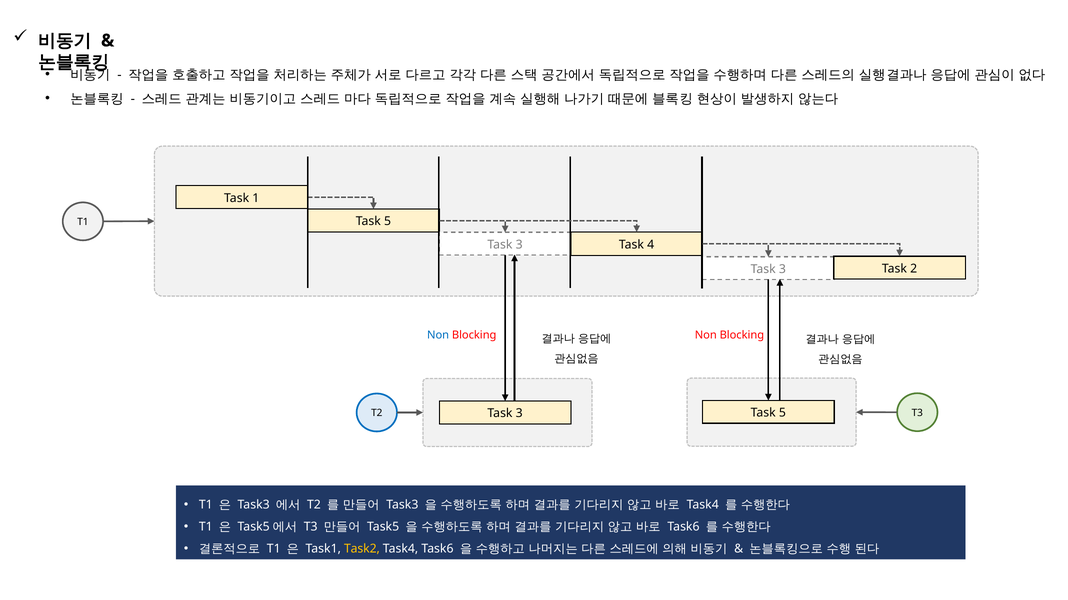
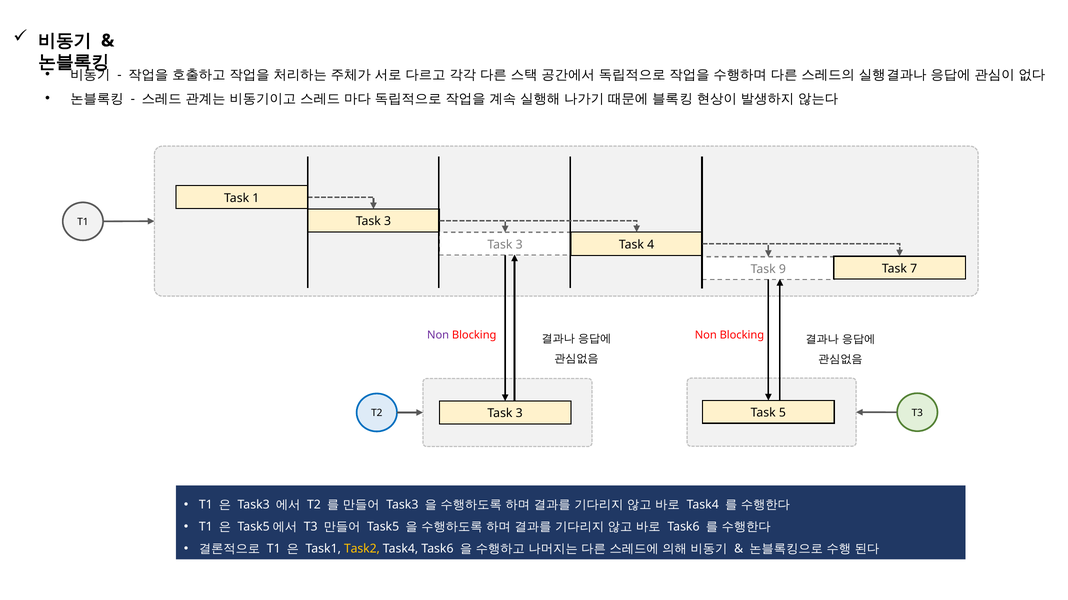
T1 Task 5: 5 -> 3
2: 2 -> 7
3 at (782, 269): 3 -> 9
Non at (438, 336) colour: blue -> purple
